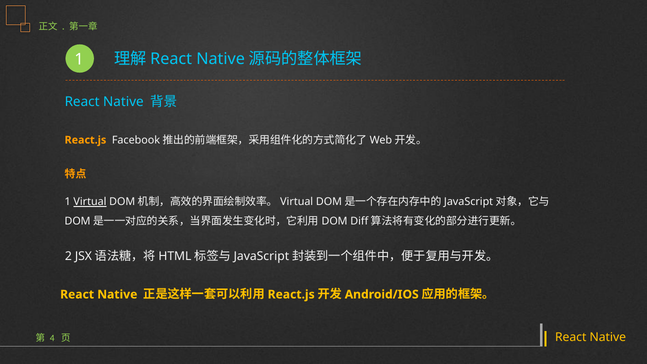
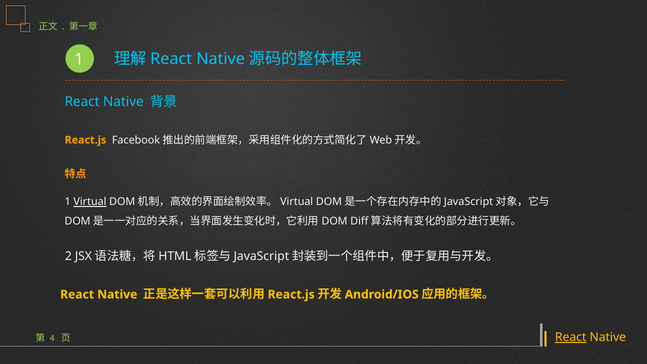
React at (571, 337) underline: none -> present
